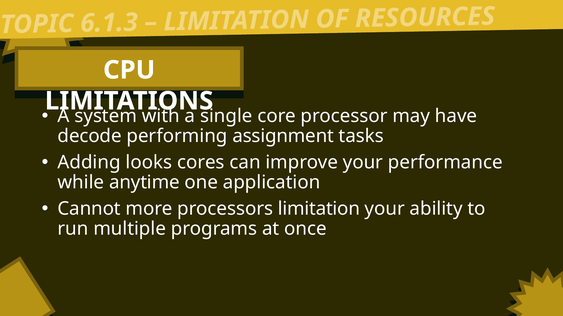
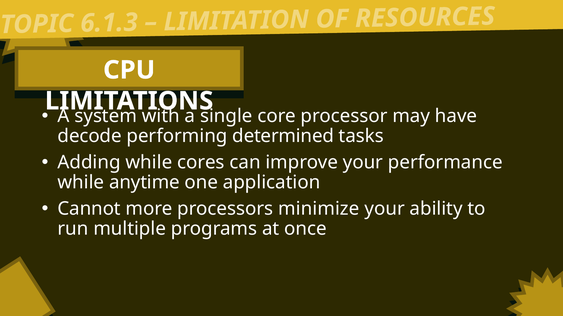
assignment: assignment -> determined
Adding looks: looks -> while
processors limitation: limitation -> minimize
